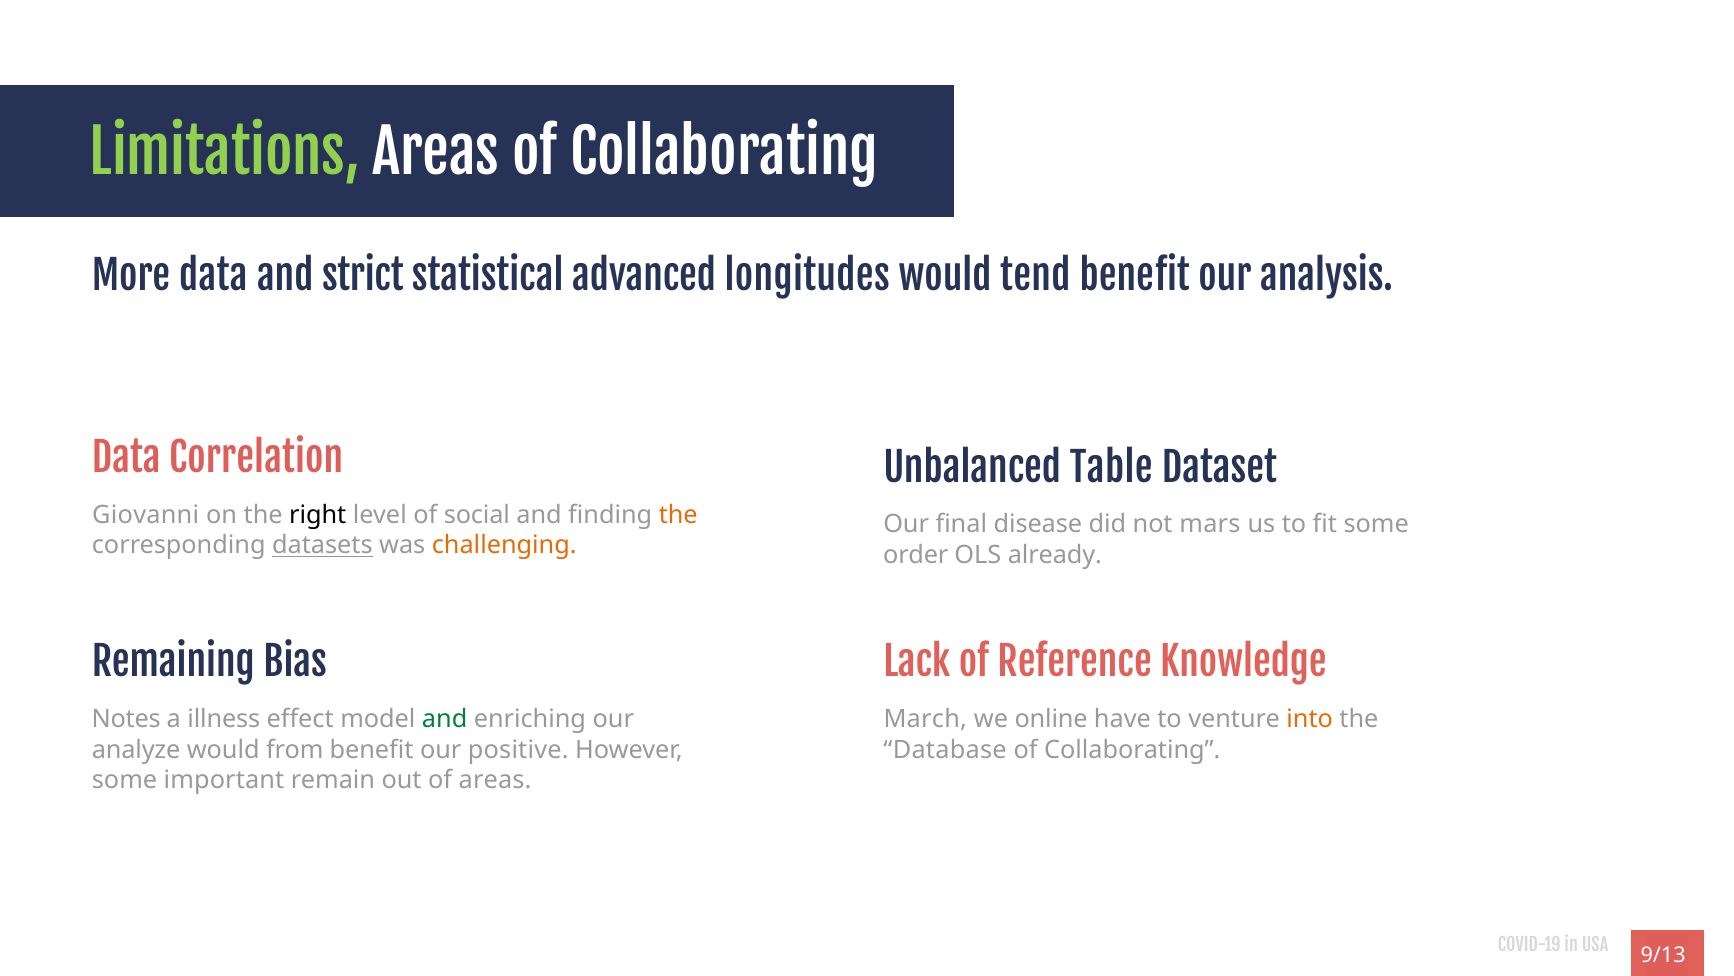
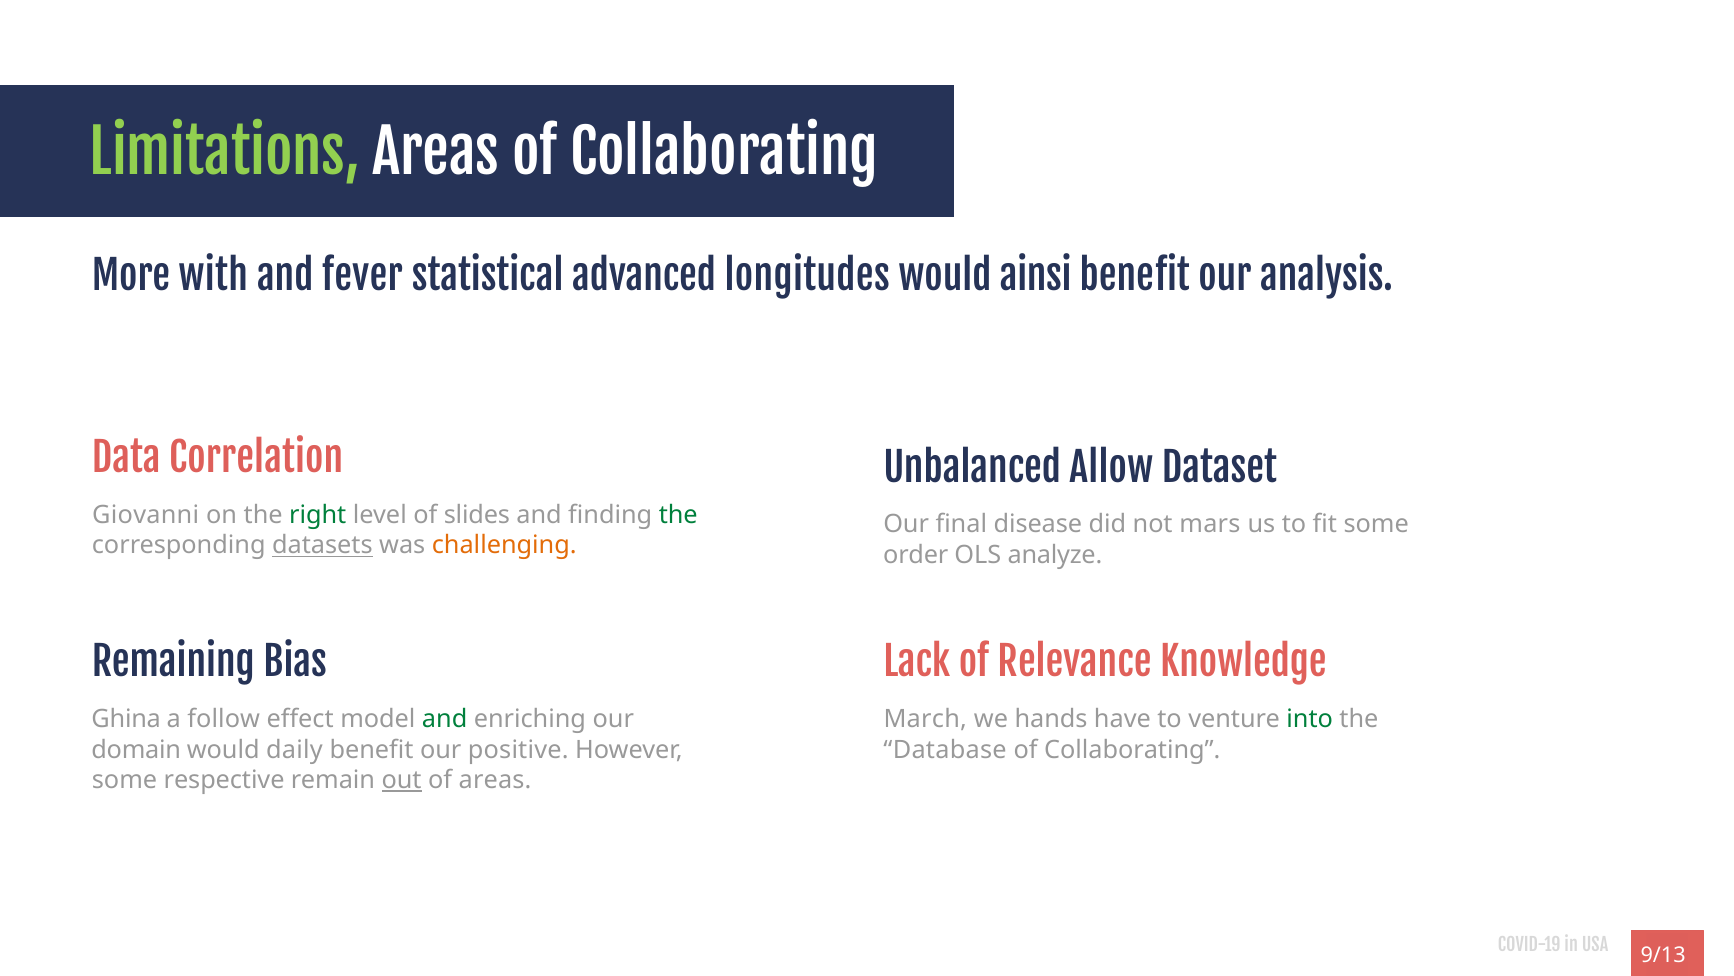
More data: data -> with
strict: strict -> fever
tend: tend -> ainsi
Table: Table -> Allow
right colour: black -> green
social: social -> slides
the at (678, 515) colour: orange -> green
already: already -> analyze
Reference: Reference -> Relevance
Notes: Notes -> Ghina
illness: illness -> follow
online: online -> hands
into colour: orange -> green
analyze: analyze -> domain
from: from -> daily
important: important -> respective
out underline: none -> present
